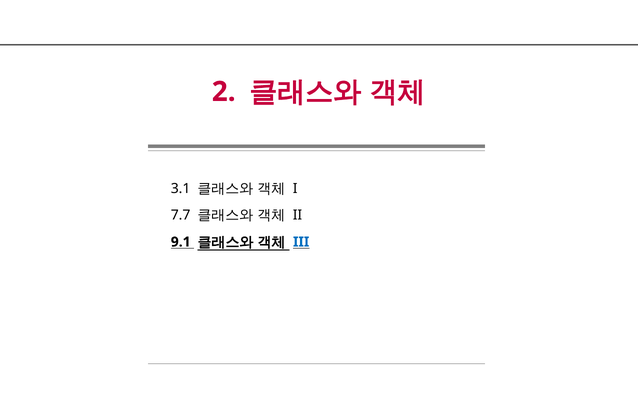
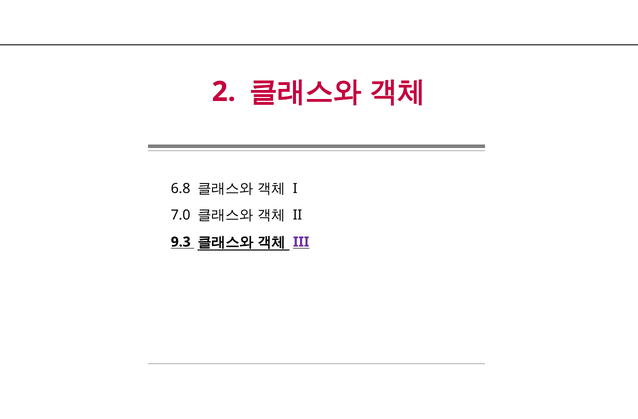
3.1: 3.1 -> 6.8
7.7: 7.7 -> 7.0
9.1: 9.1 -> 9.3
III colour: blue -> purple
